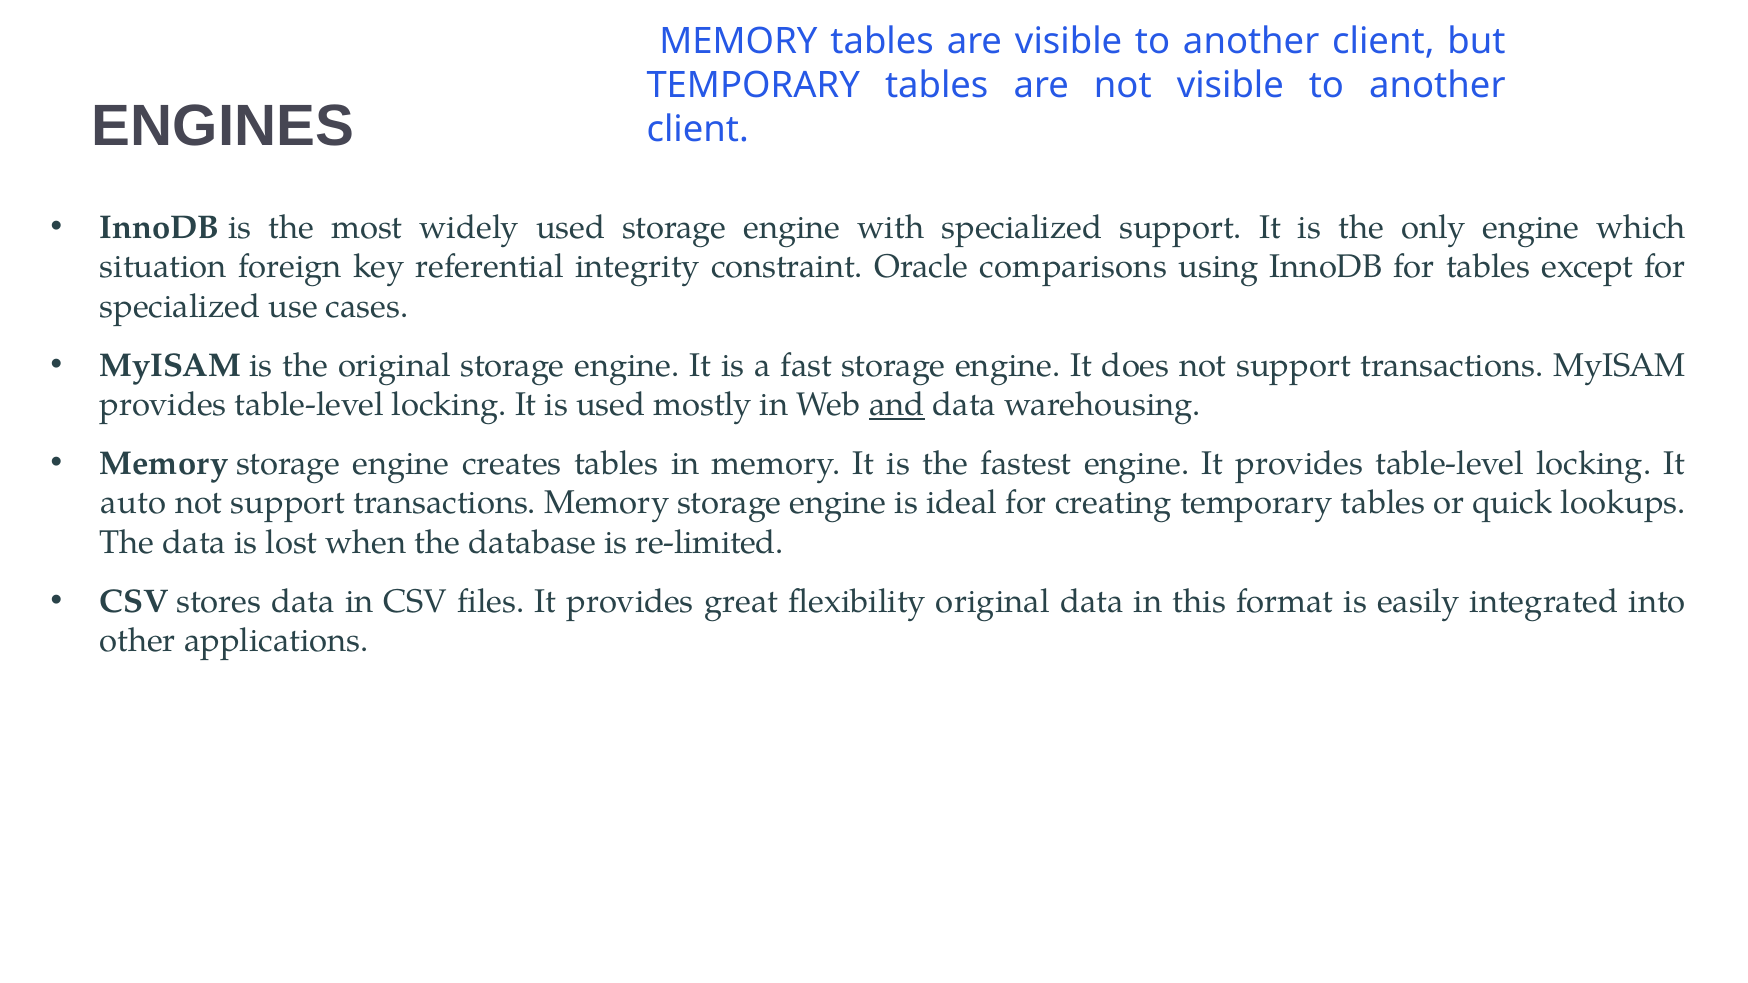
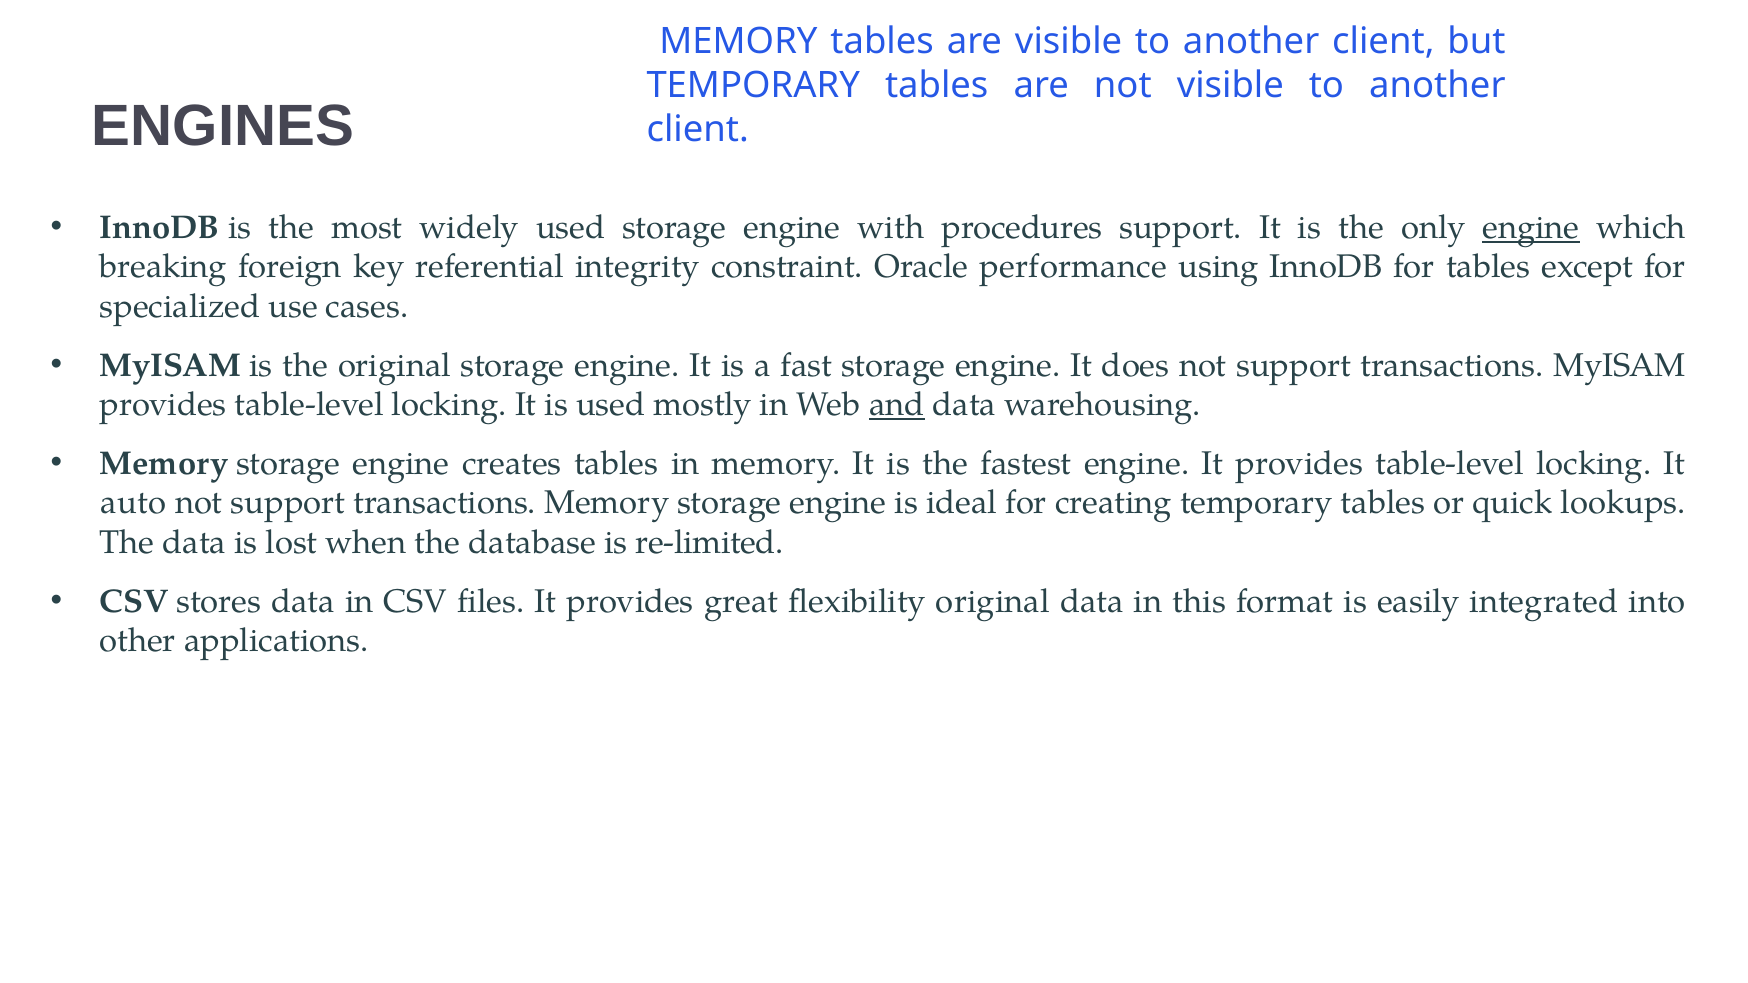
with specialized: specialized -> procedures
engine at (1531, 228) underline: none -> present
situation: situation -> breaking
comparisons: comparisons -> performance
